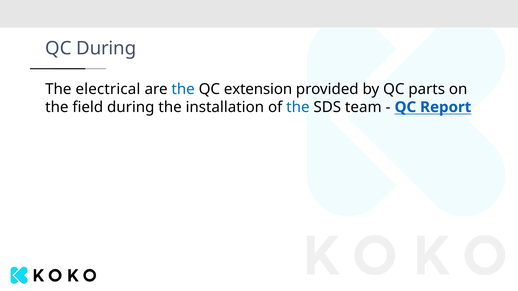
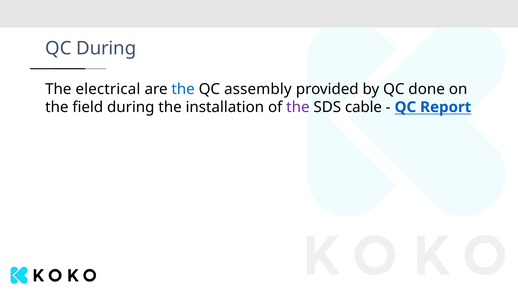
extension: extension -> assembly
parts: parts -> done
the at (298, 107) colour: blue -> purple
team: team -> cable
